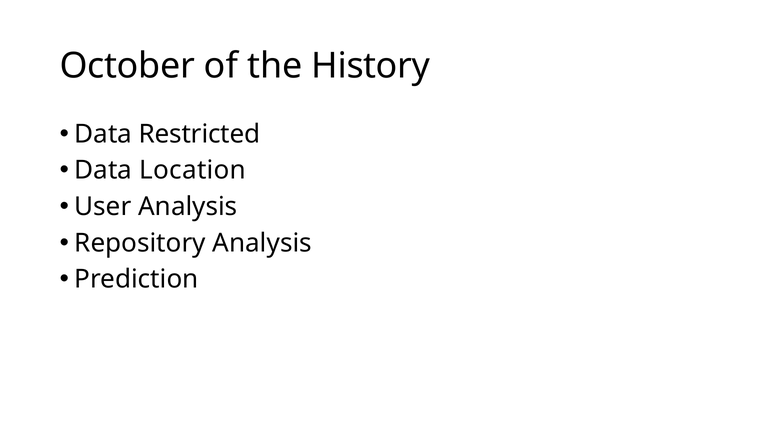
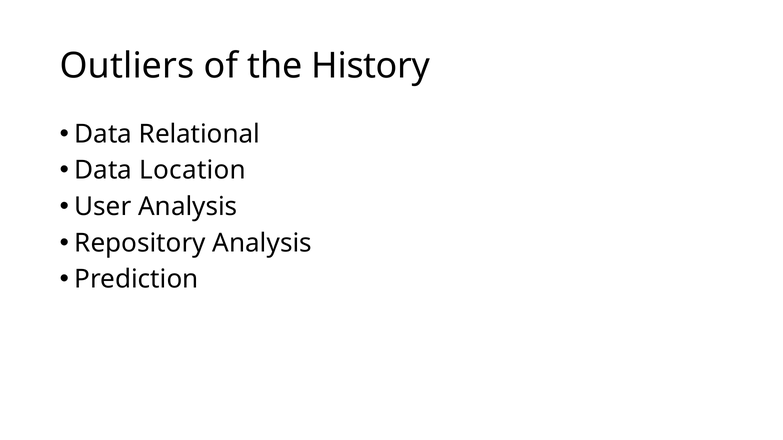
October: October -> Outliers
Restricted: Restricted -> Relational
